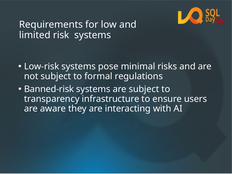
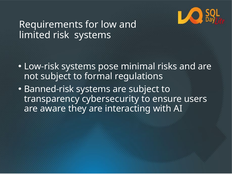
infrastructure: infrastructure -> cybersecurity
